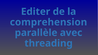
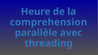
Editer: Editer -> Heure
